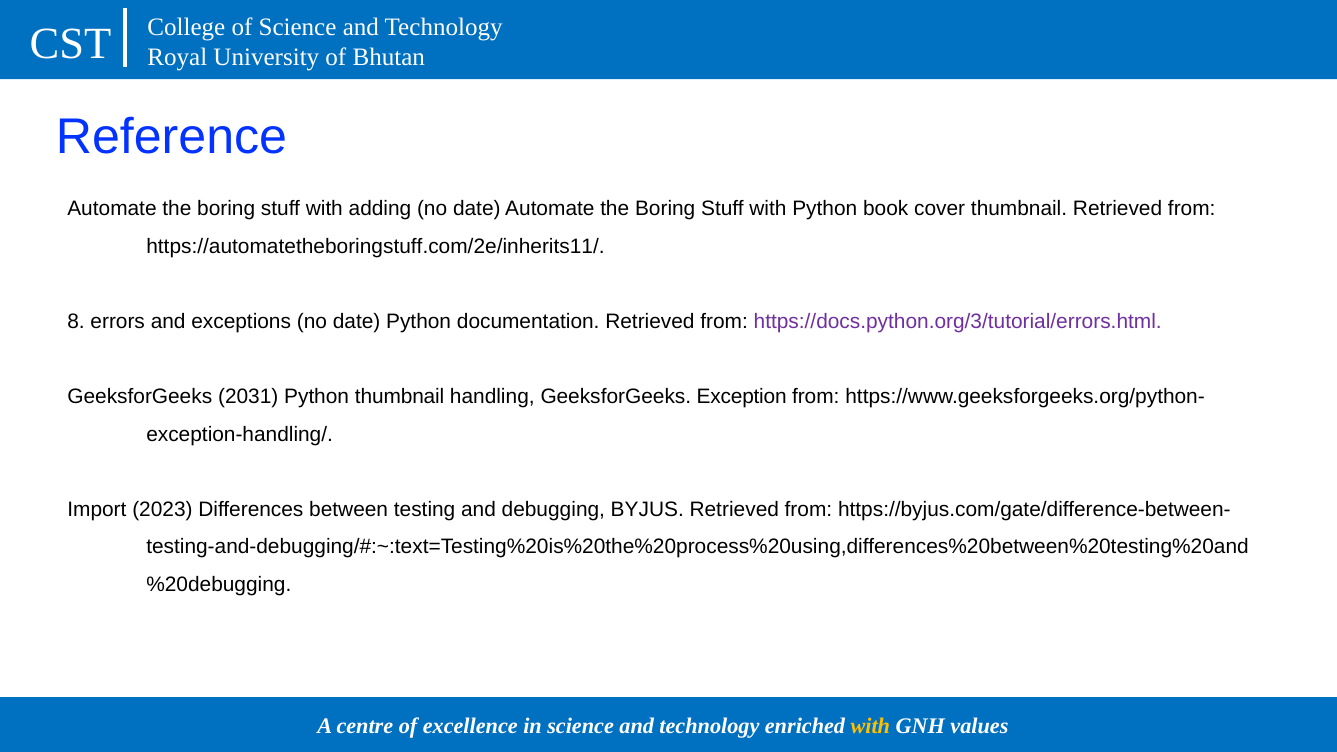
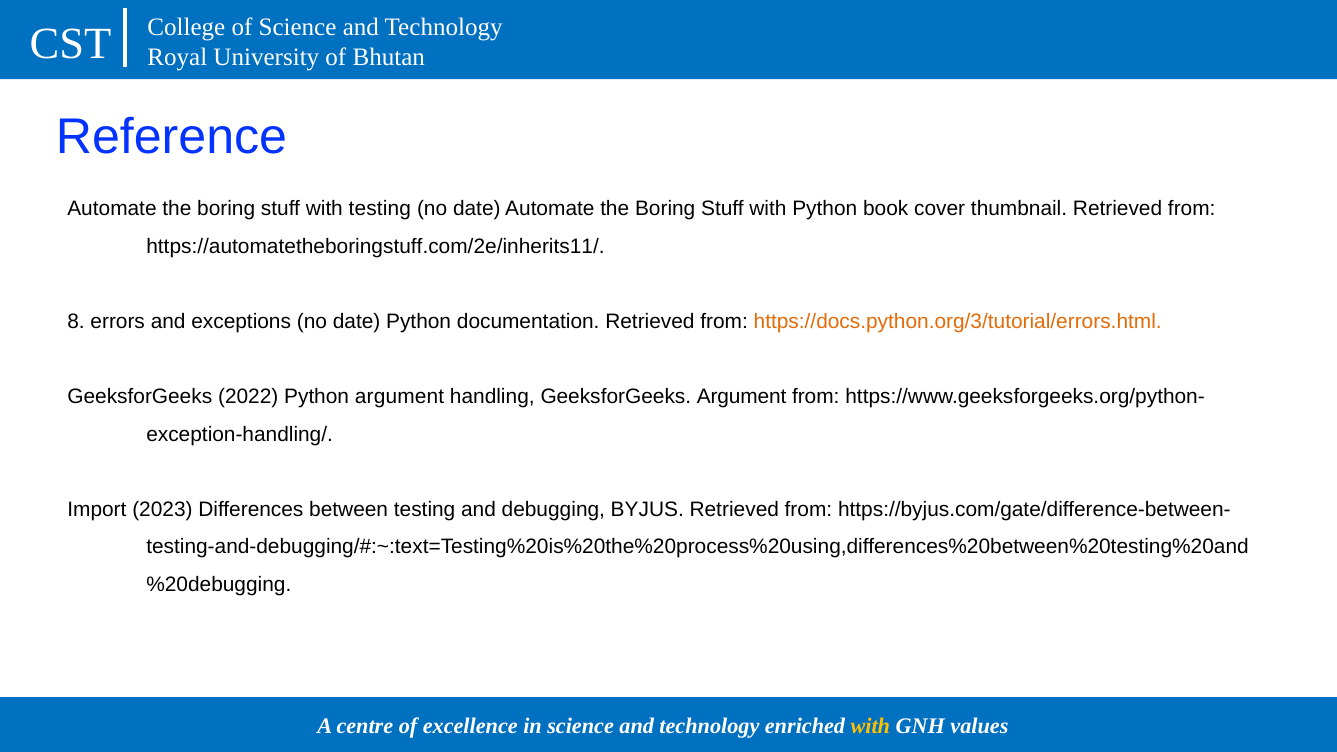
with adding: adding -> testing
https://docs.python.org/3/tutorial/errors.html colour: purple -> orange
2031: 2031 -> 2022
Python thumbnail: thumbnail -> argument
GeeksforGeeks Exception: Exception -> Argument
